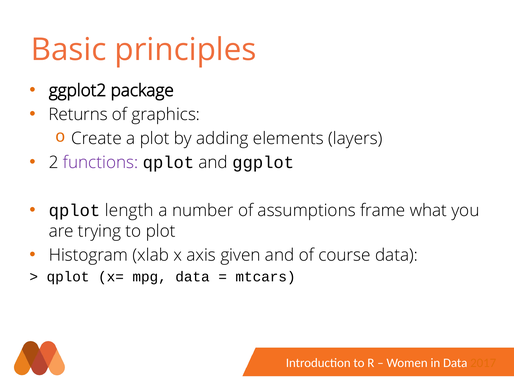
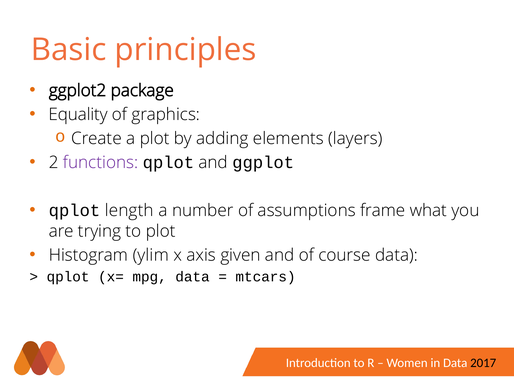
Returns: Returns -> Equality
xlab: xlab -> ylim
2017 colour: orange -> black
